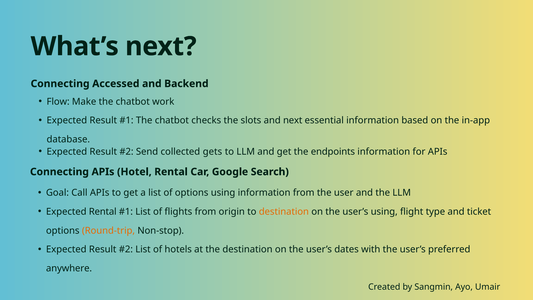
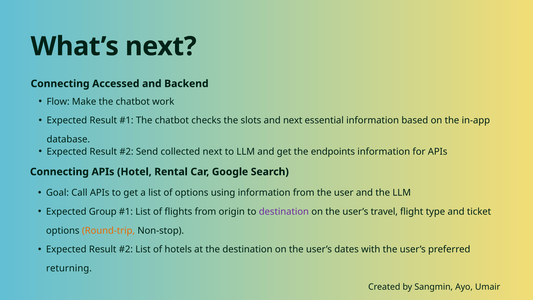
collected gets: gets -> next
Expected Rental: Rental -> Group
destination at (284, 212) colour: orange -> purple
user’s using: using -> travel
anywhere: anywhere -> returning
